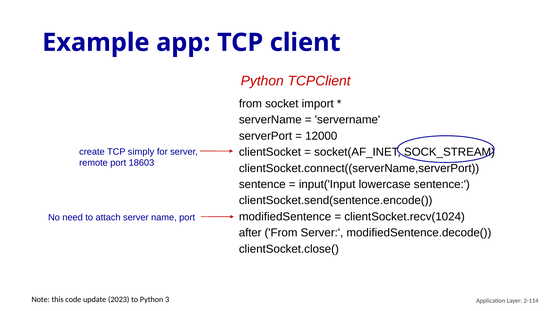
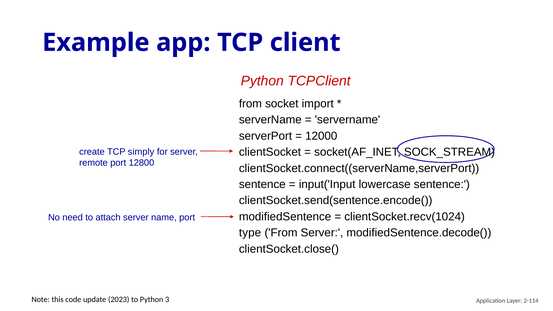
18603: 18603 -> 12800
after: after -> type
